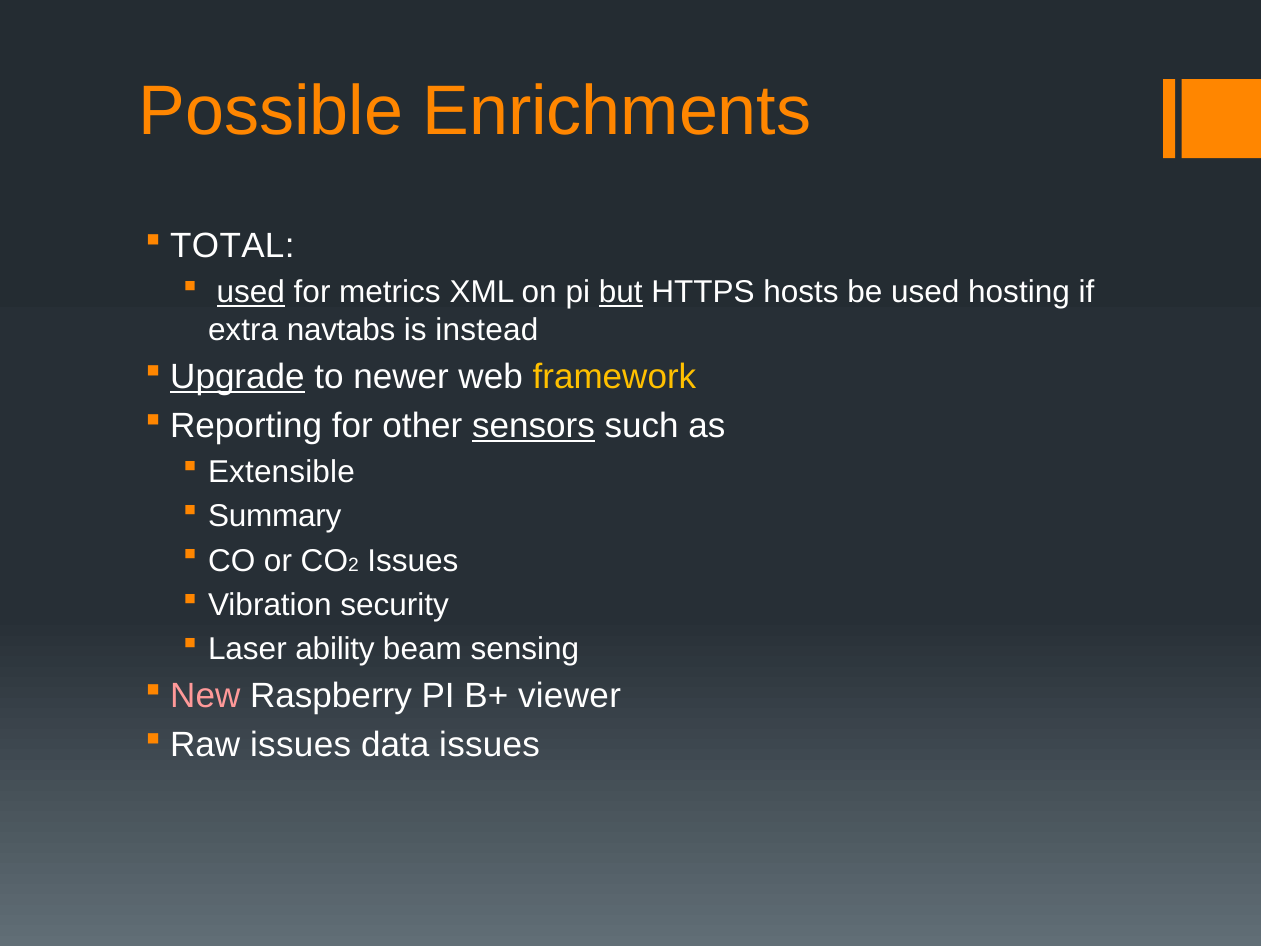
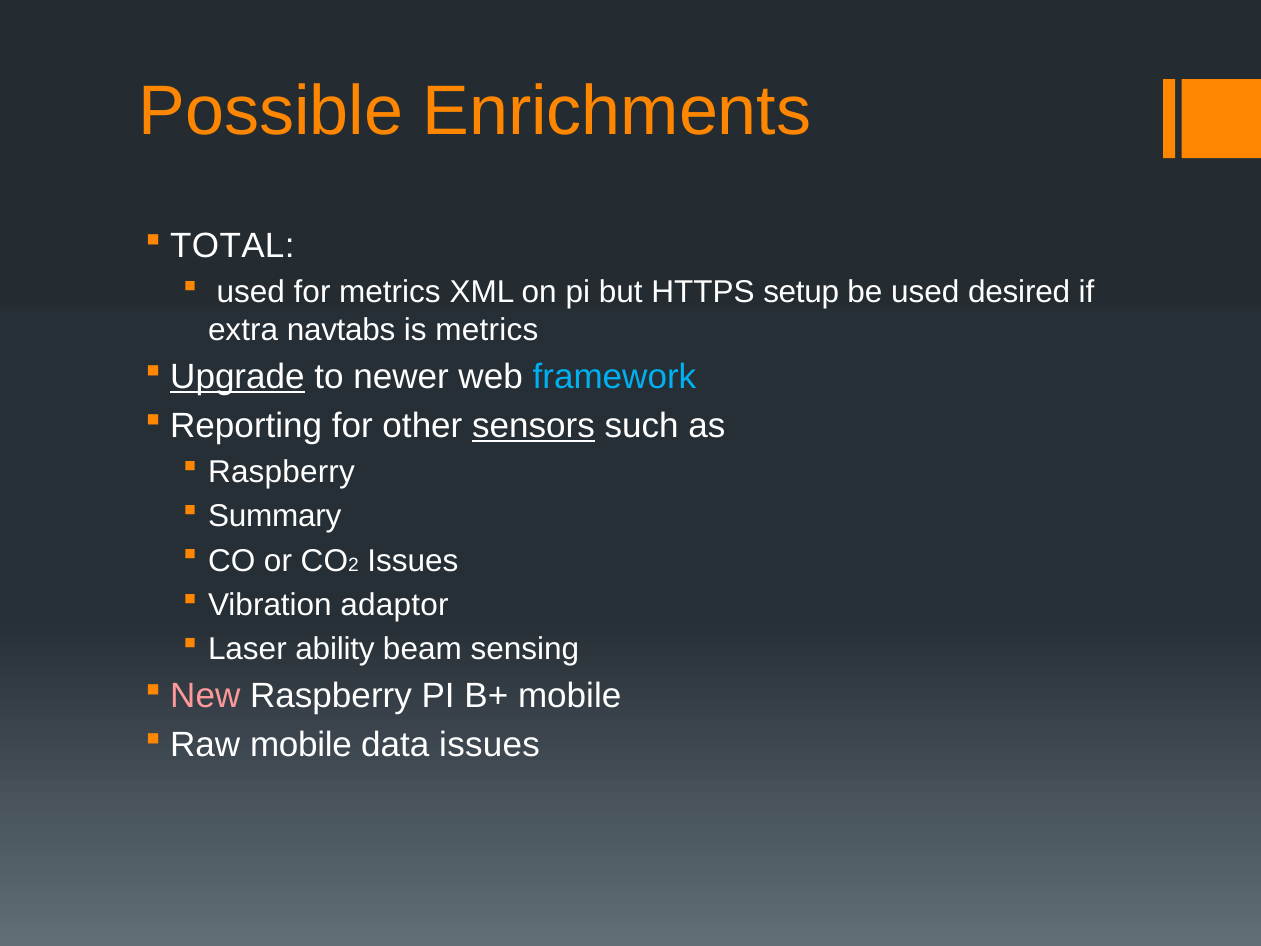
used at (251, 292) underline: present -> none
but underline: present -> none
hosts: hosts -> setup
hosting: hosting -> desired
is instead: instead -> metrics
framework colour: yellow -> light blue
Extensible at (281, 472): Extensible -> Raspberry
security: security -> adaptor
B+ viewer: viewer -> mobile
Raw issues: issues -> mobile
